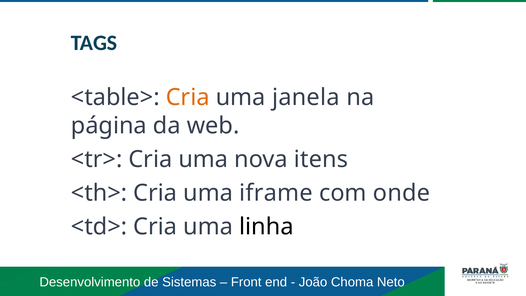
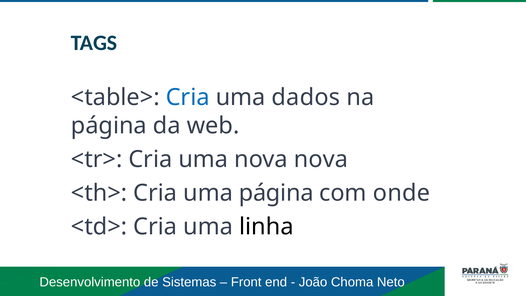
Cria at (188, 97) colour: orange -> blue
janela: janela -> dados
nova itens: itens -> nova
uma iframe: iframe -> página
